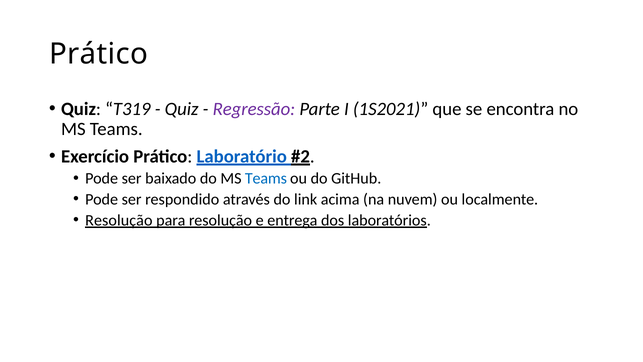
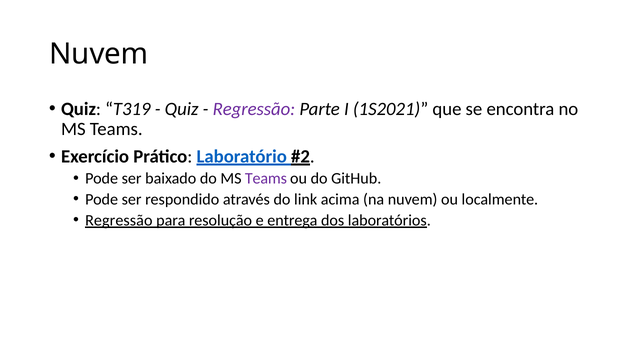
Prático at (99, 54): Prático -> Nuvem
Teams at (266, 178) colour: blue -> purple
Resolução at (119, 220): Resolução -> Regressão
